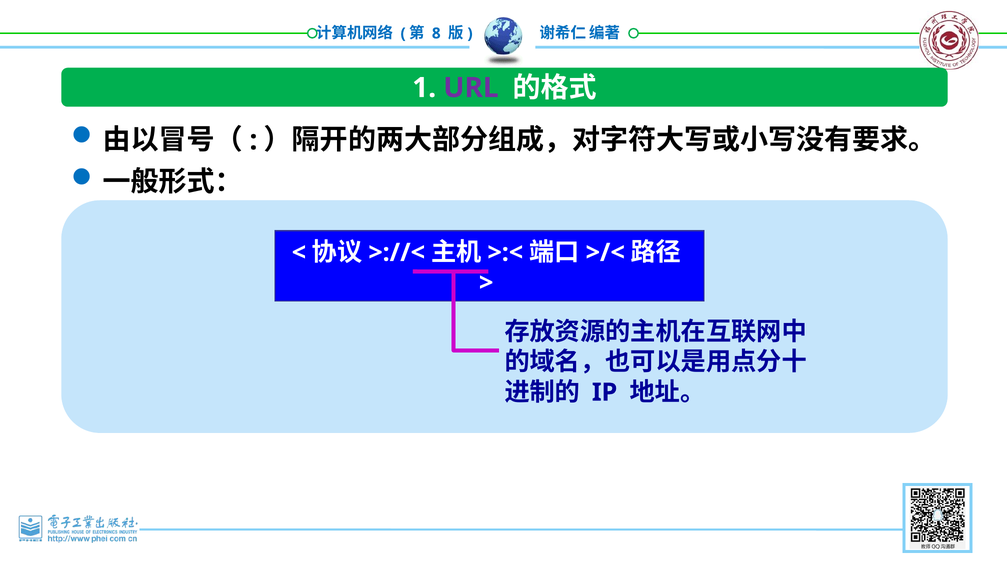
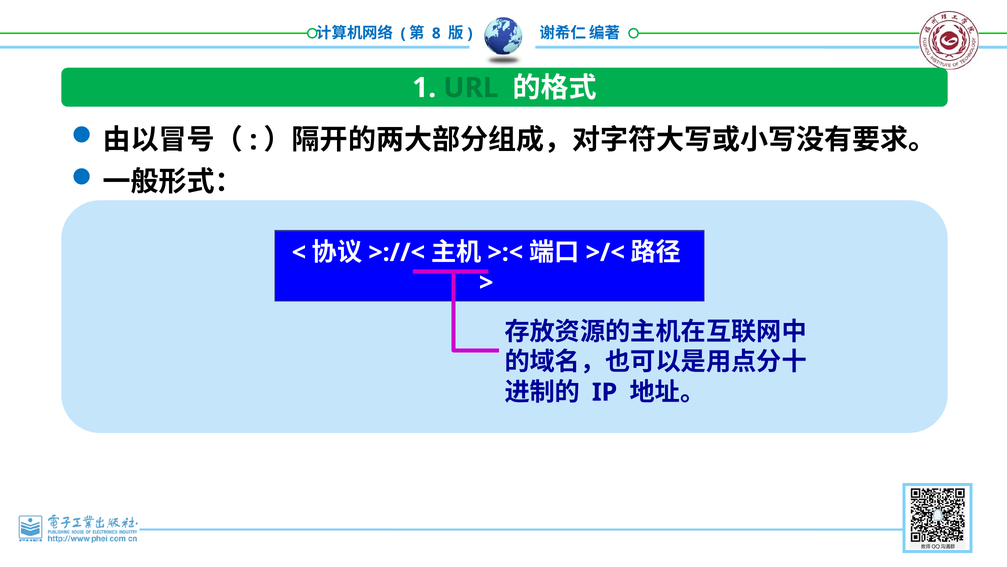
URL colour: purple -> green
